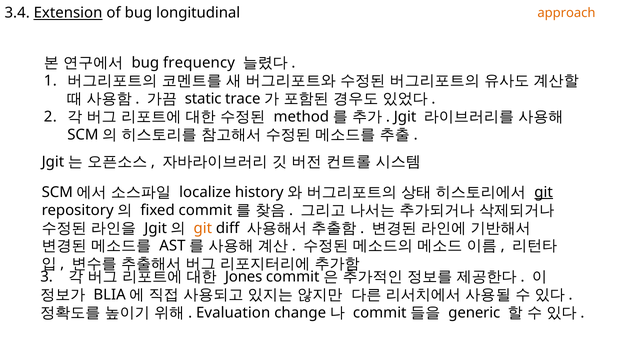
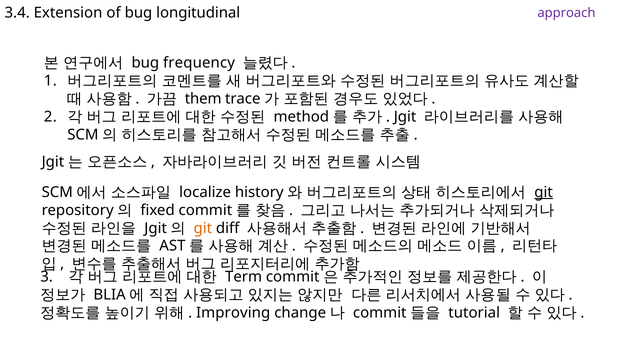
Extension underline: present -> none
approach colour: orange -> purple
static: static -> them
Jones: Jones -> Term
Evaluation: Evaluation -> Improving
generic: generic -> tutorial
